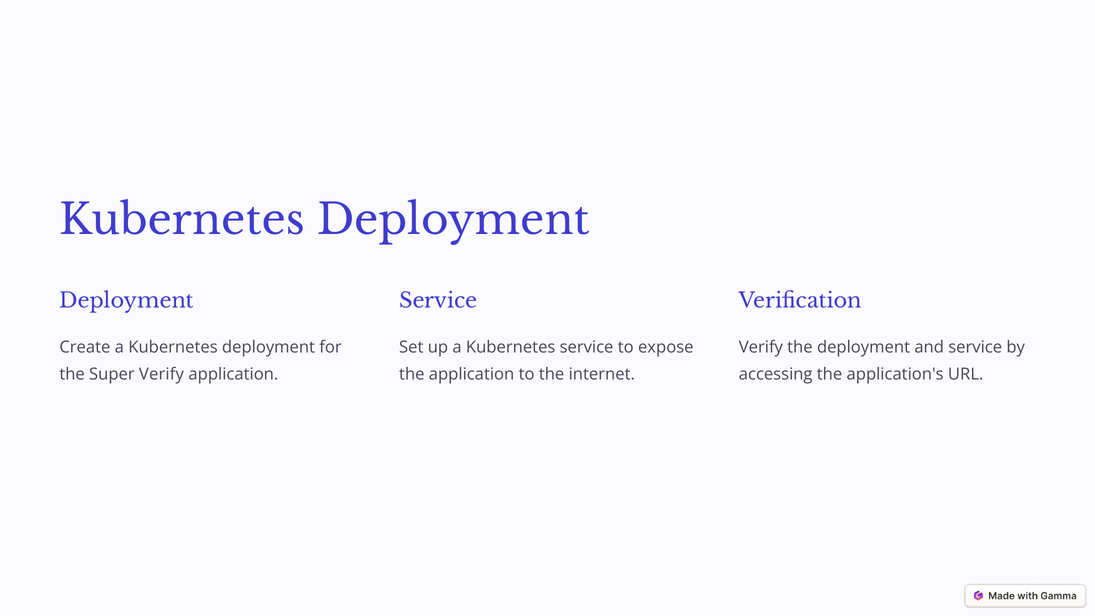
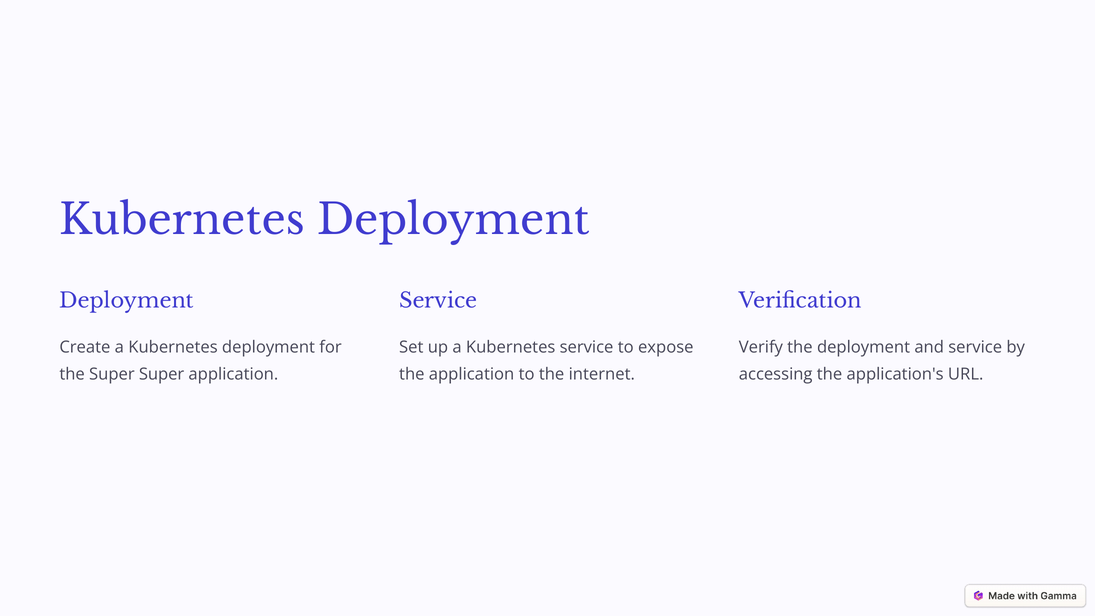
Super Verify: Verify -> Super
